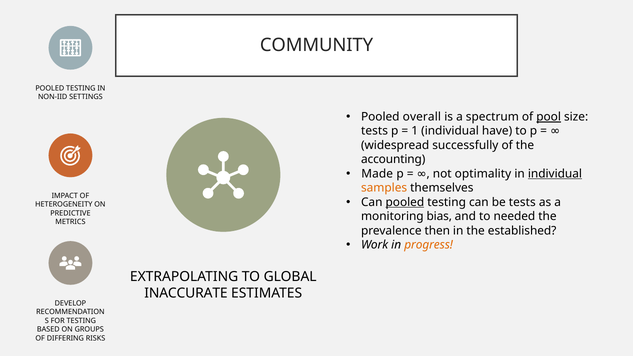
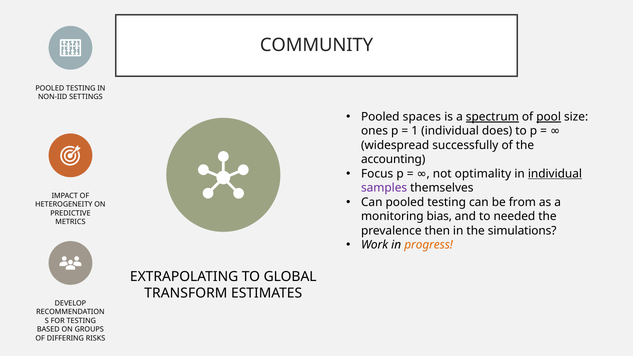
overall: overall -> spaces
spectrum underline: none -> present
tests at (374, 131): tests -> ones
have: have -> does
Made: Made -> Focus
samples colour: orange -> purple
pooled at (405, 202) underline: present -> none
be tests: tests -> from
established: established -> simulations
INACCURATE: INACCURATE -> TRANSFORM
